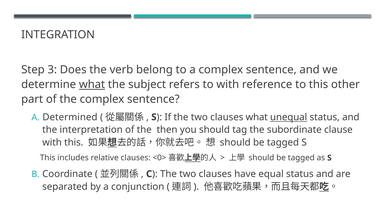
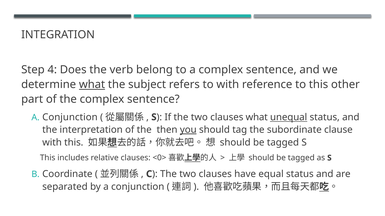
3: 3 -> 4
Determined at (70, 117): Determined -> Conjunction
you underline: none -> present
